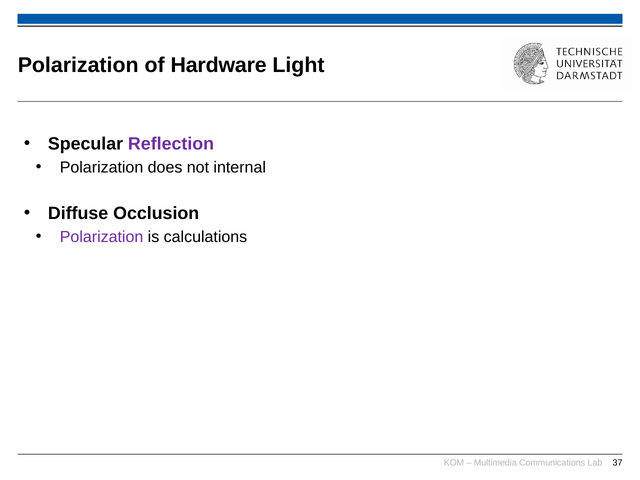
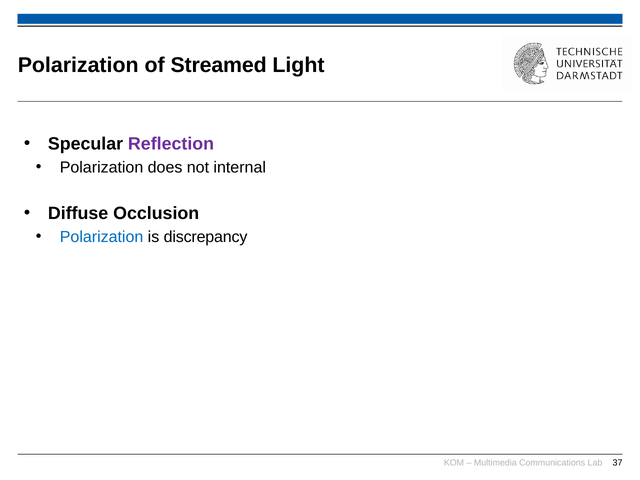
Hardware: Hardware -> Streamed
Polarization at (102, 237) colour: purple -> blue
calculations: calculations -> discrepancy
